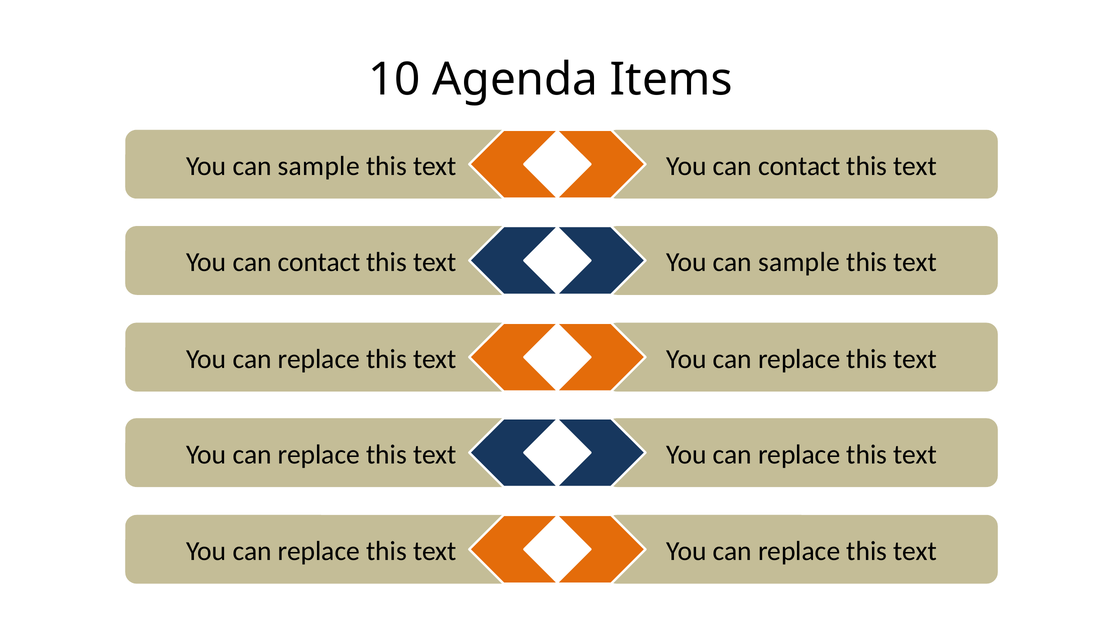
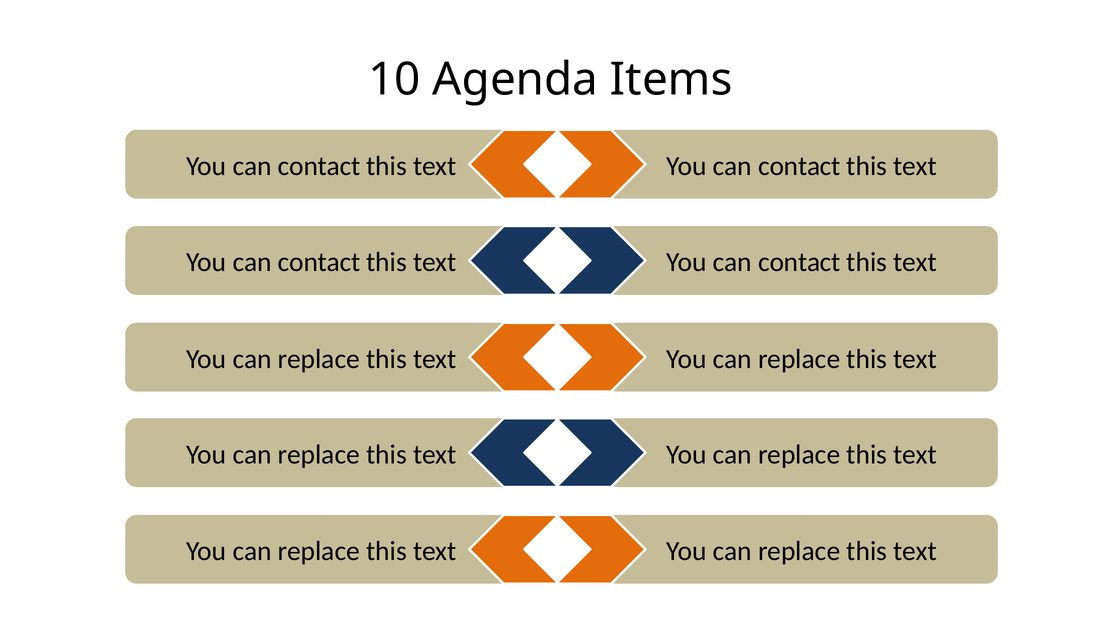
sample at (319, 166): sample -> contact
sample at (799, 263): sample -> contact
